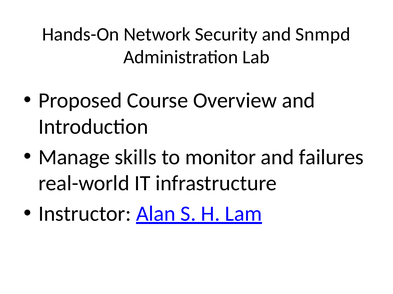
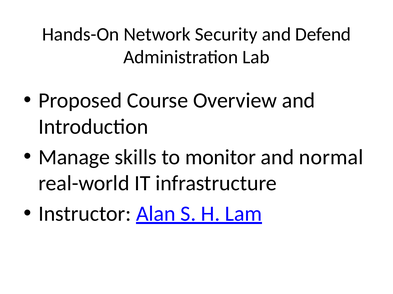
Snmpd: Snmpd -> Defend
failures: failures -> normal
